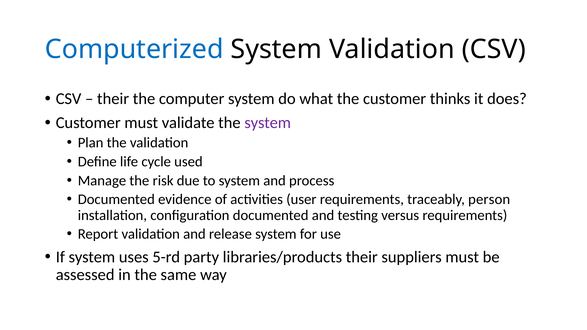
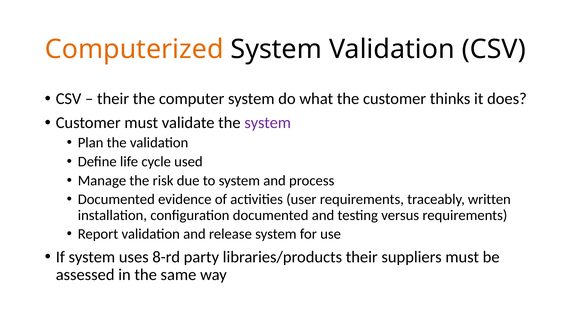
Computerized colour: blue -> orange
person: person -> written
5-rd: 5-rd -> 8-rd
